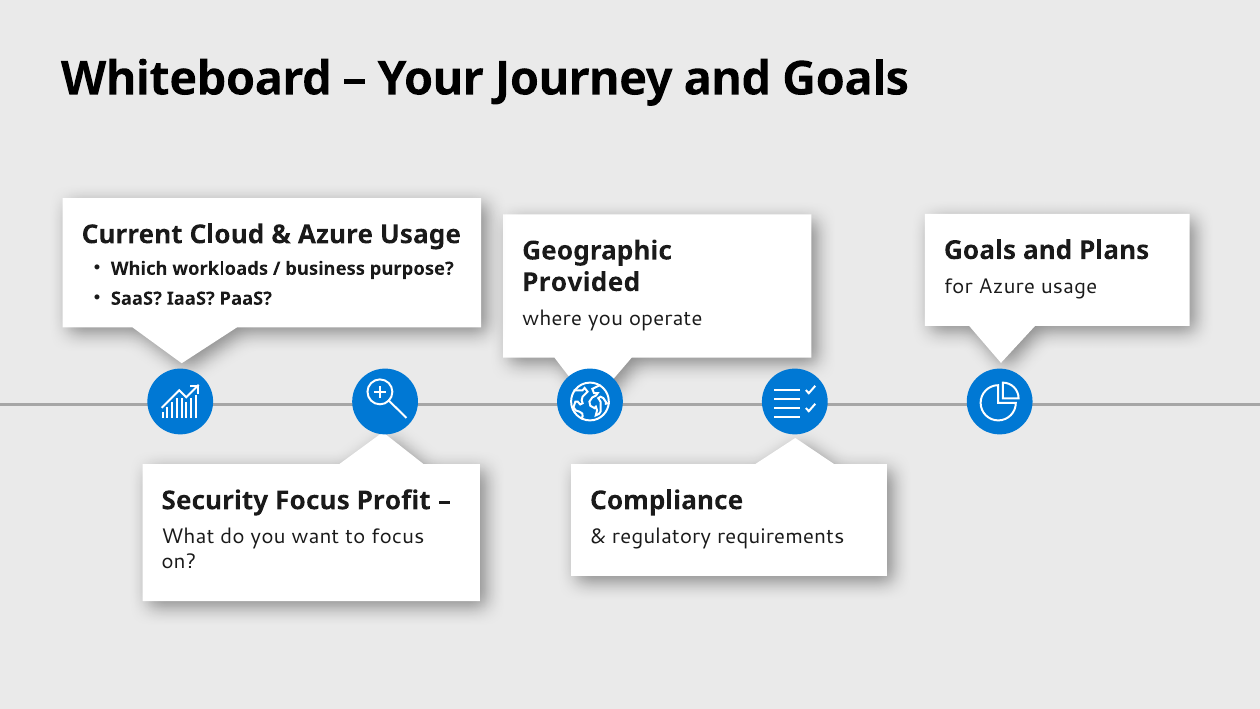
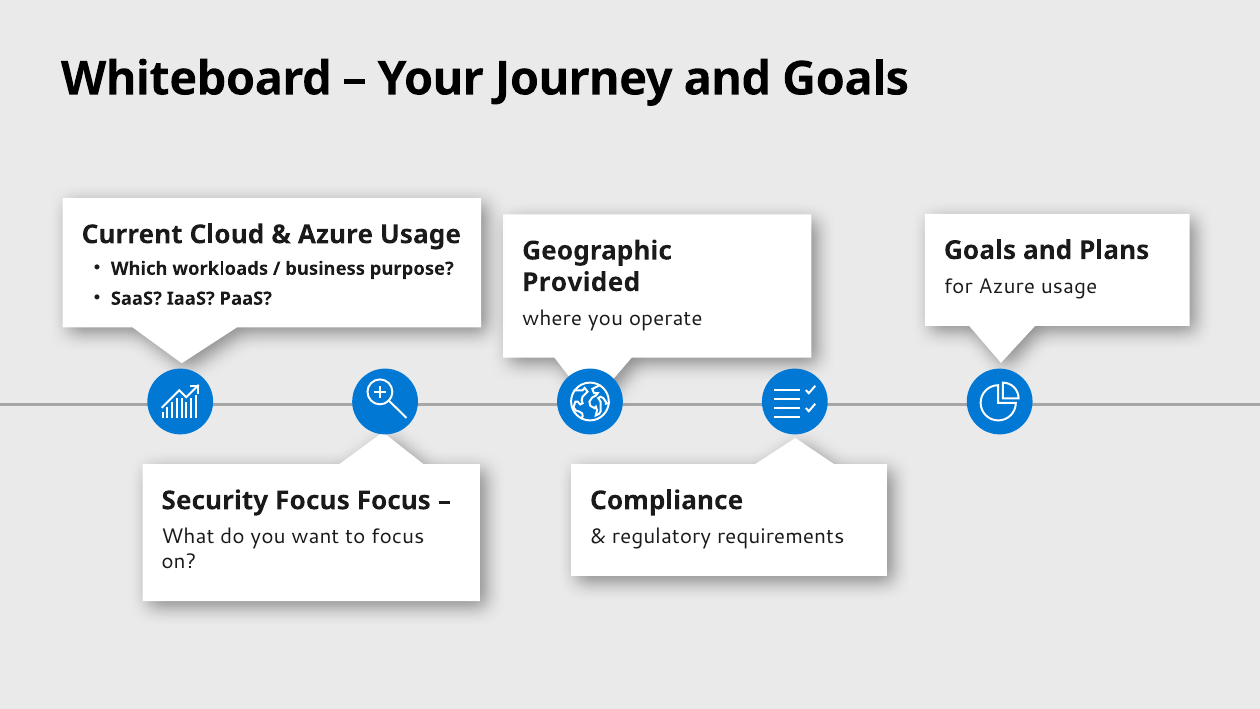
Focus Profit: Profit -> Focus
